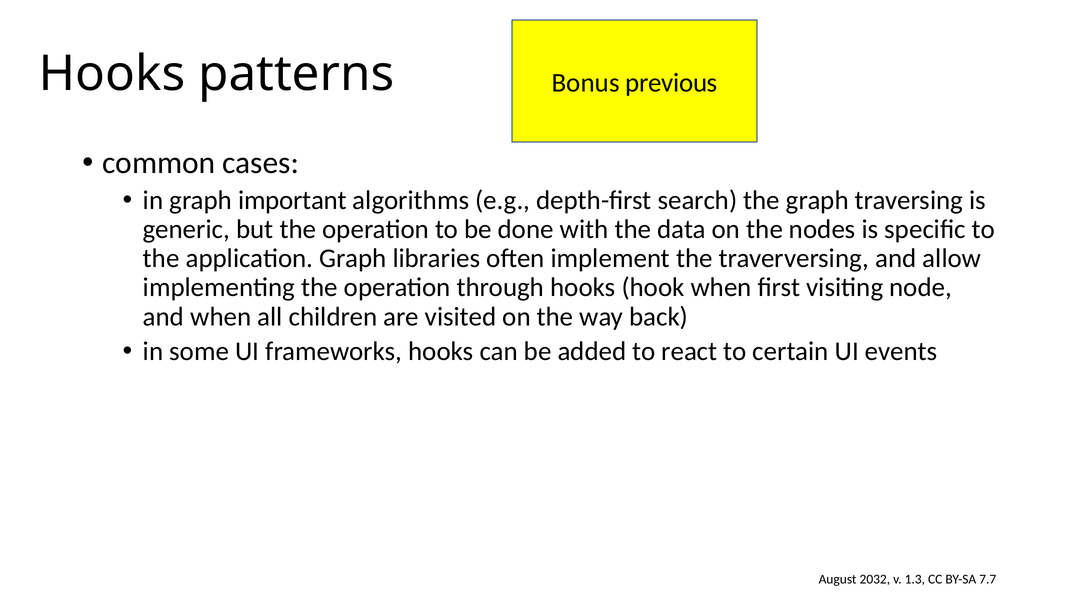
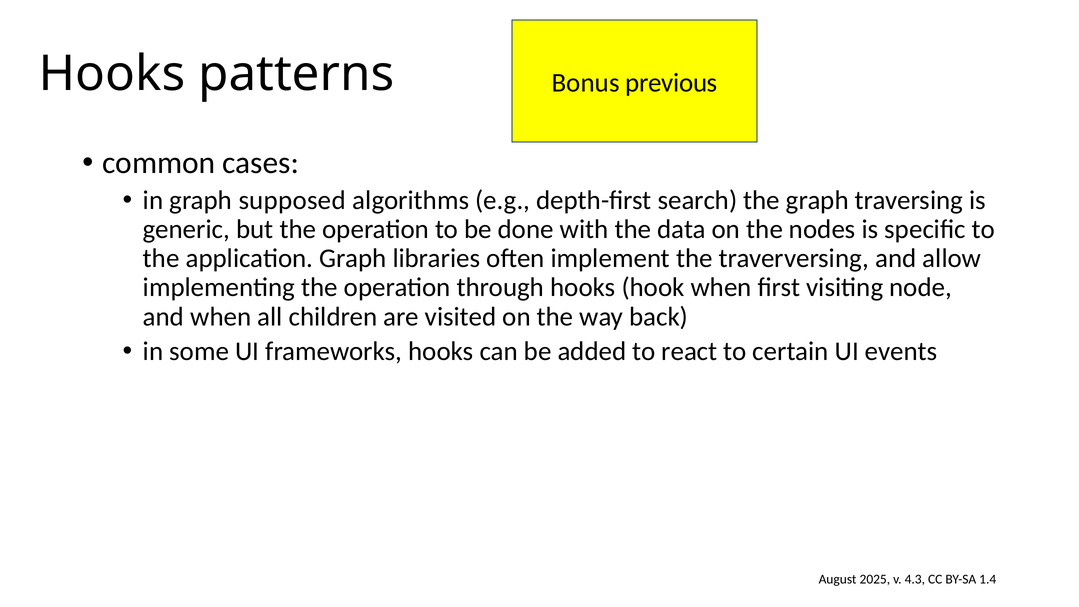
important: important -> supposed
2032: 2032 -> 2025
1.3: 1.3 -> 4.3
7.7: 7.7 -> 1.4
